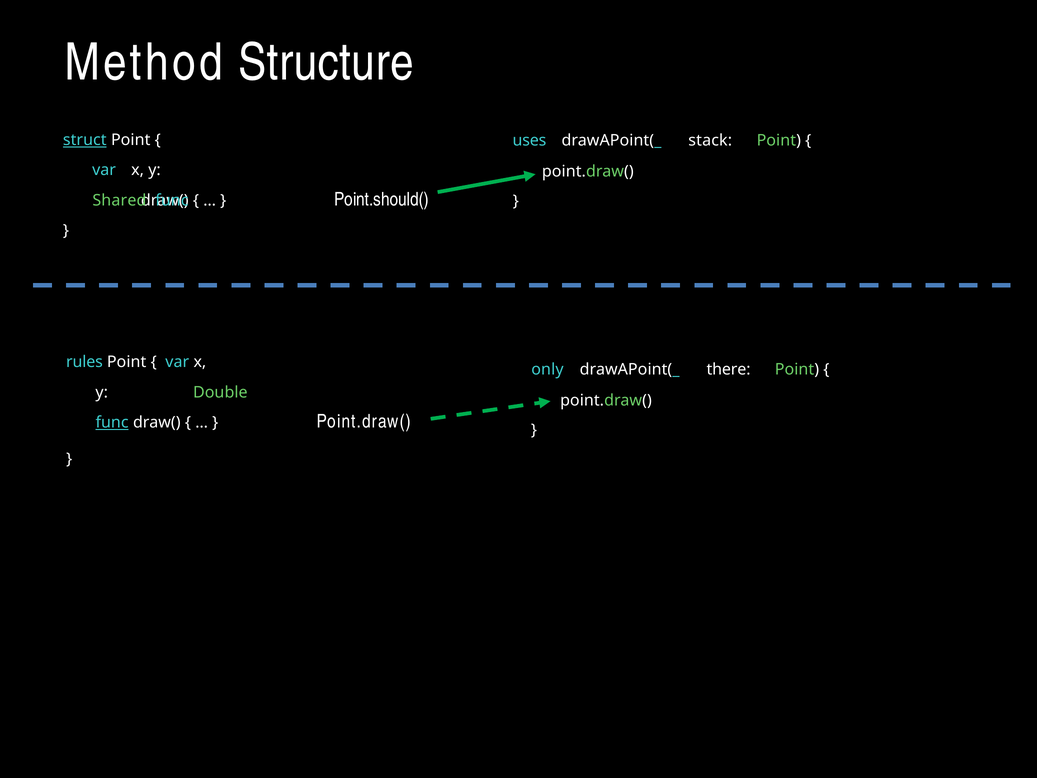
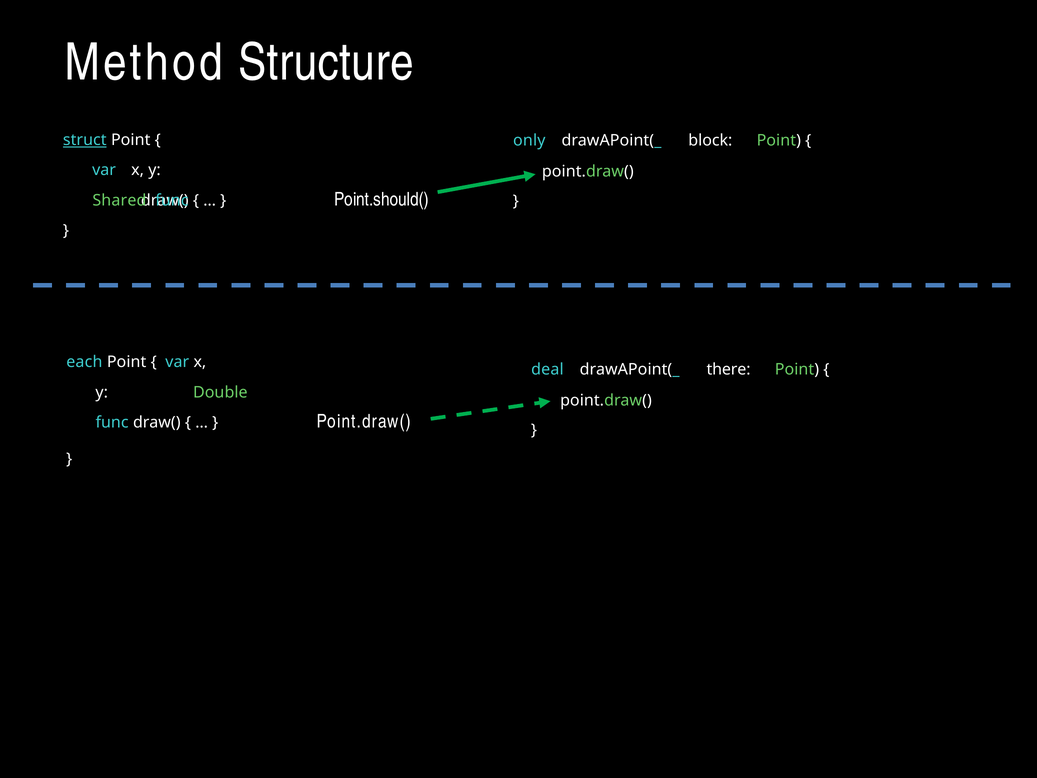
uses: uses -> only
stack: stack -> block
rules: rules -> each
only: only -> deal
func at (112, 423) underline: present -> none
